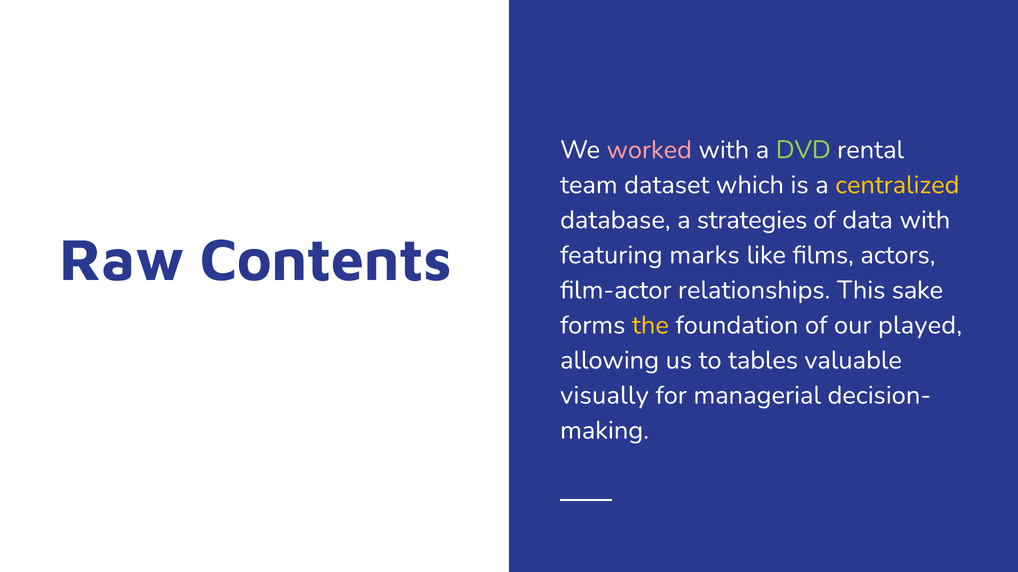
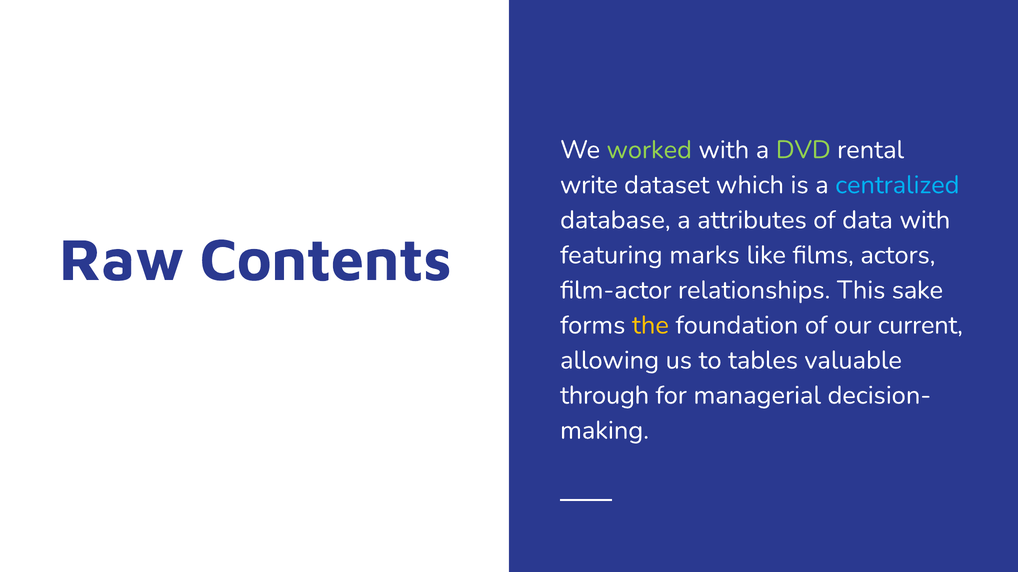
worked colour: pink -> light green
team: team -> write
centralized colour: yellow -> light blue
strategies: strategies -> attributes
played: played -> current
visually: visually -> through
